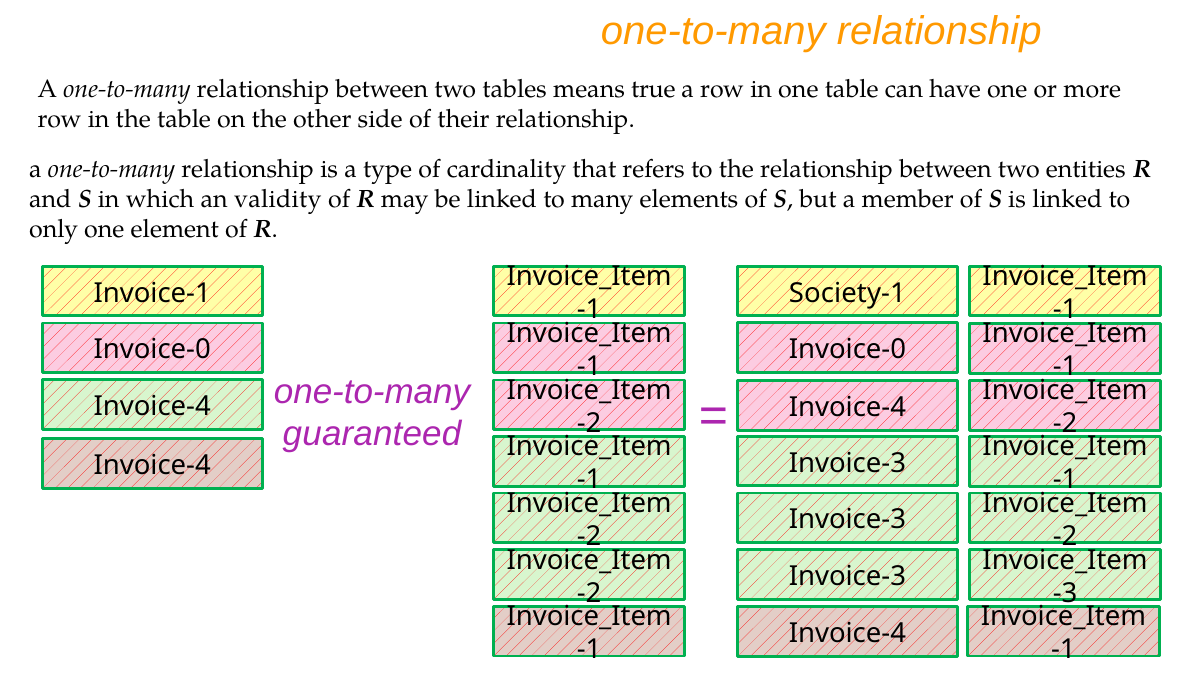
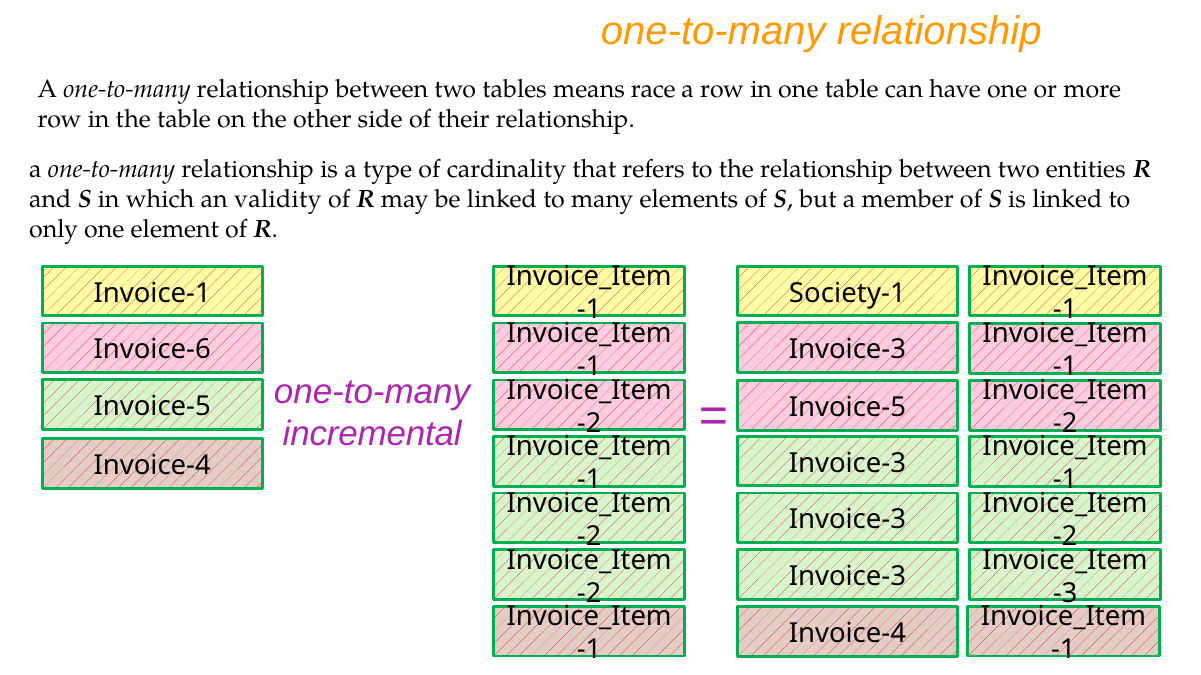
true: true -> race
Invoice-0 at (847, 350): Invoice-0 -> Invoice-3
Invoice-0 at (152, 350): Invoice-0 -> Invoice-6
Invoice-4 at (152, 407): Invoice-4 -> Invoice-5
Invoice-4 at (847, 408): Invoice-4 -> Invoice-5
guaranteed: guaranteed -> incremental
